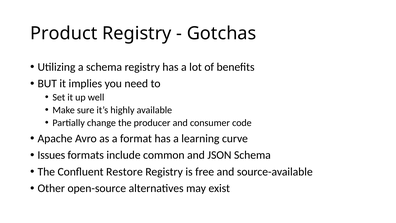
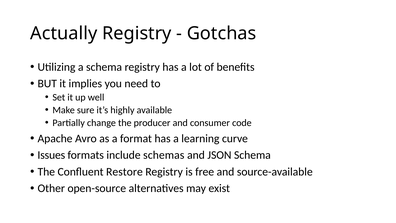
Product: Product -> Actually
common: common -> schemas
